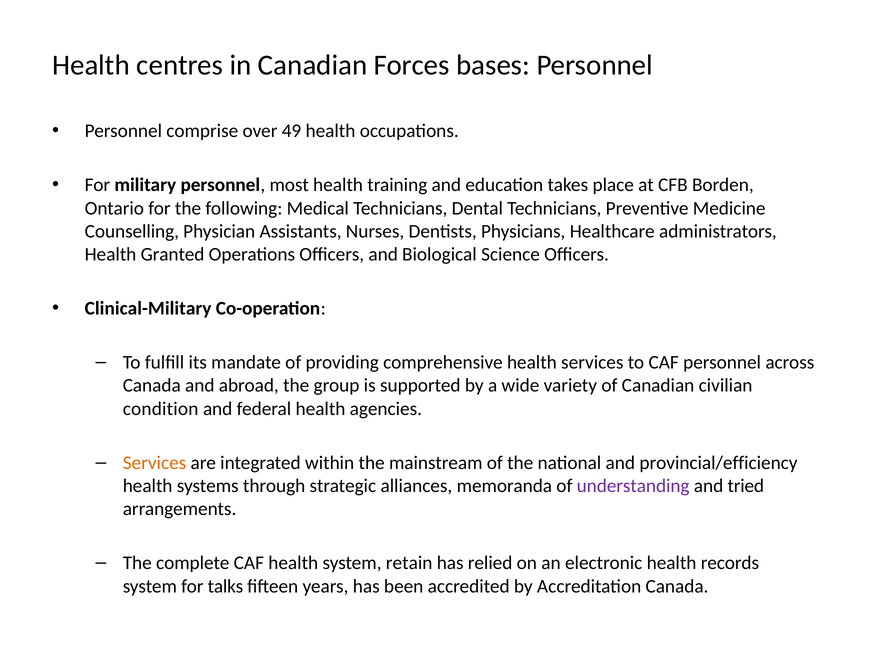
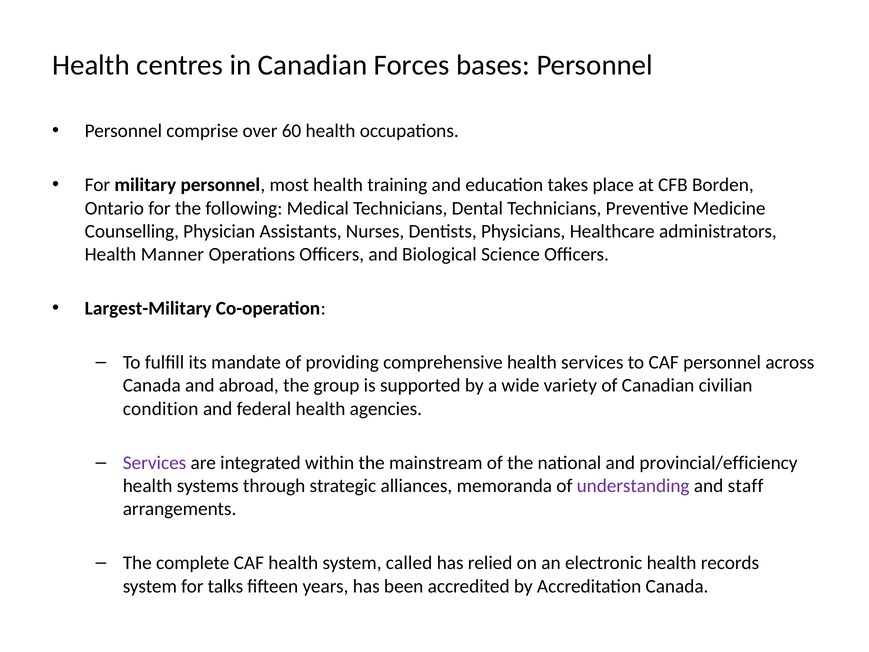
49: 49 -> 60
Granted: Granted -> Manner
Clinical-Military: Clinical-Military -> Largest-Military
Services at (155, 463) colour: orange -> purple
tried: tried -> staff
retain: retain -> called
